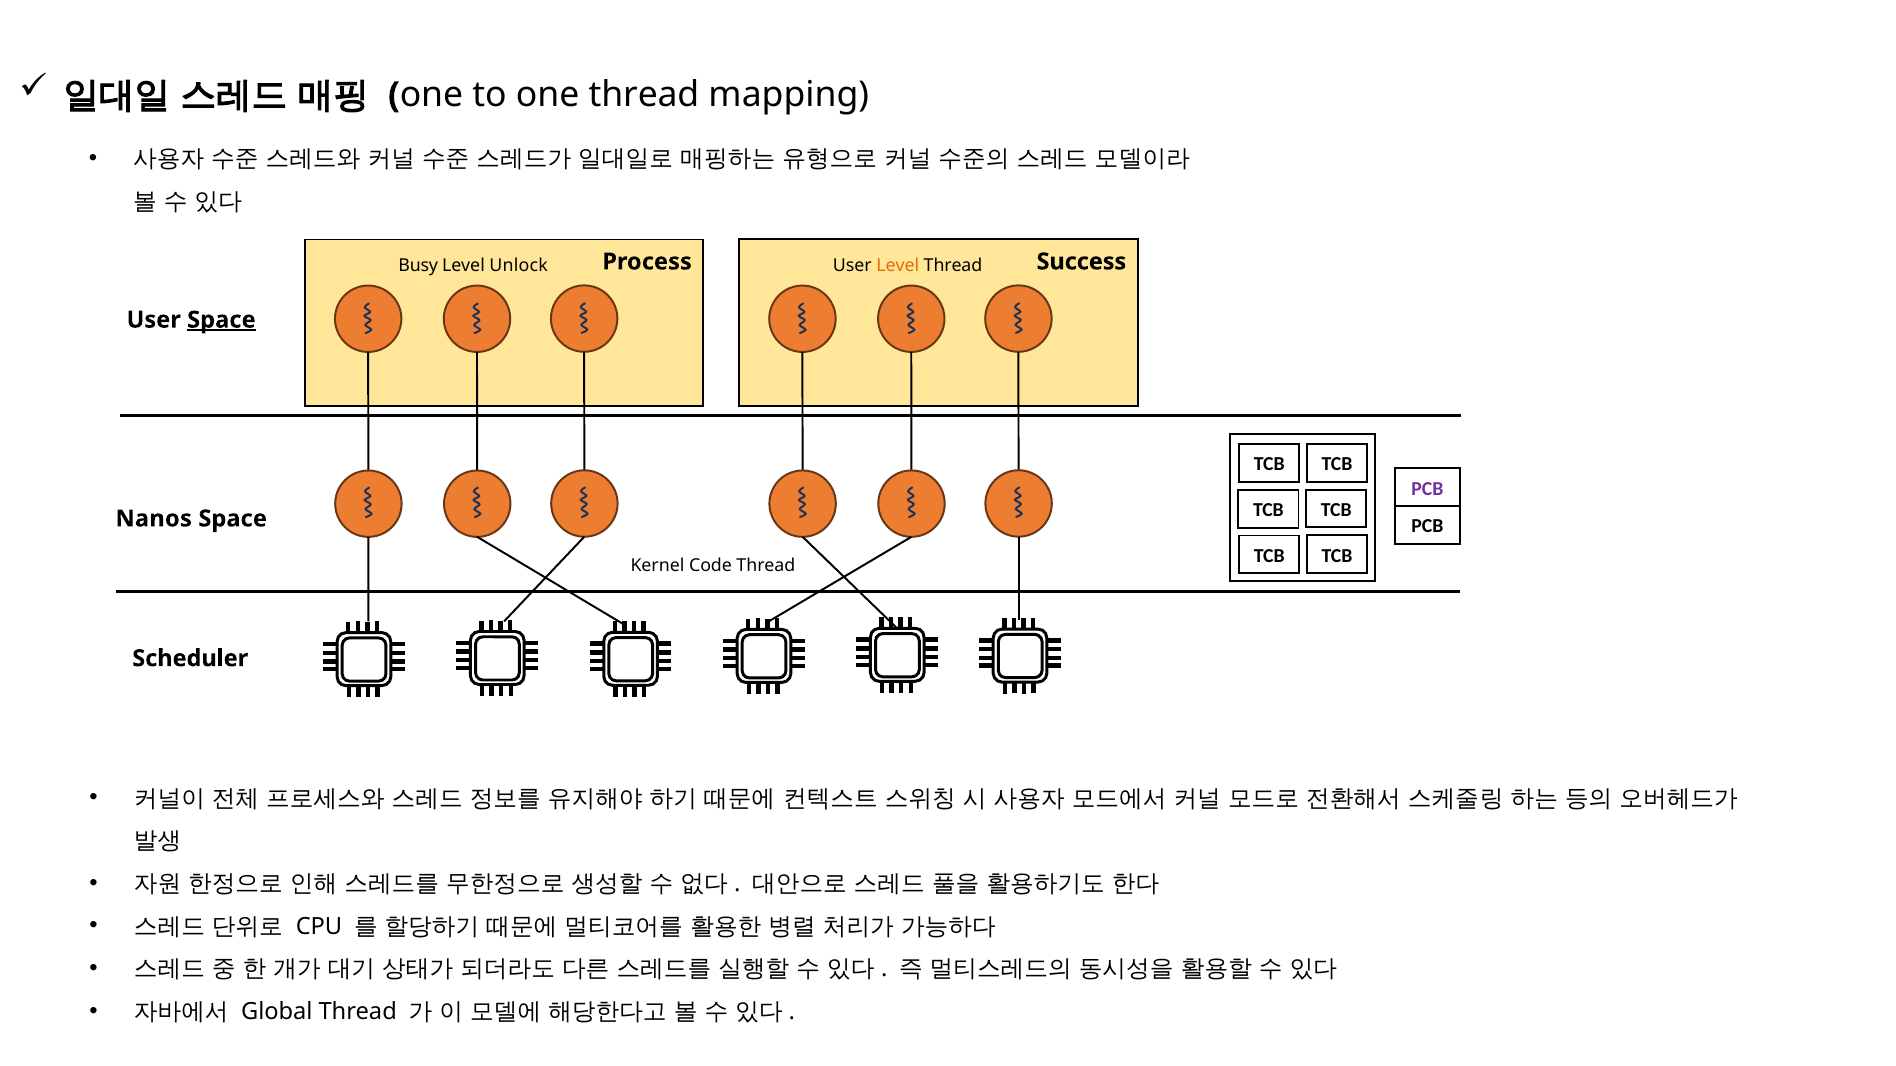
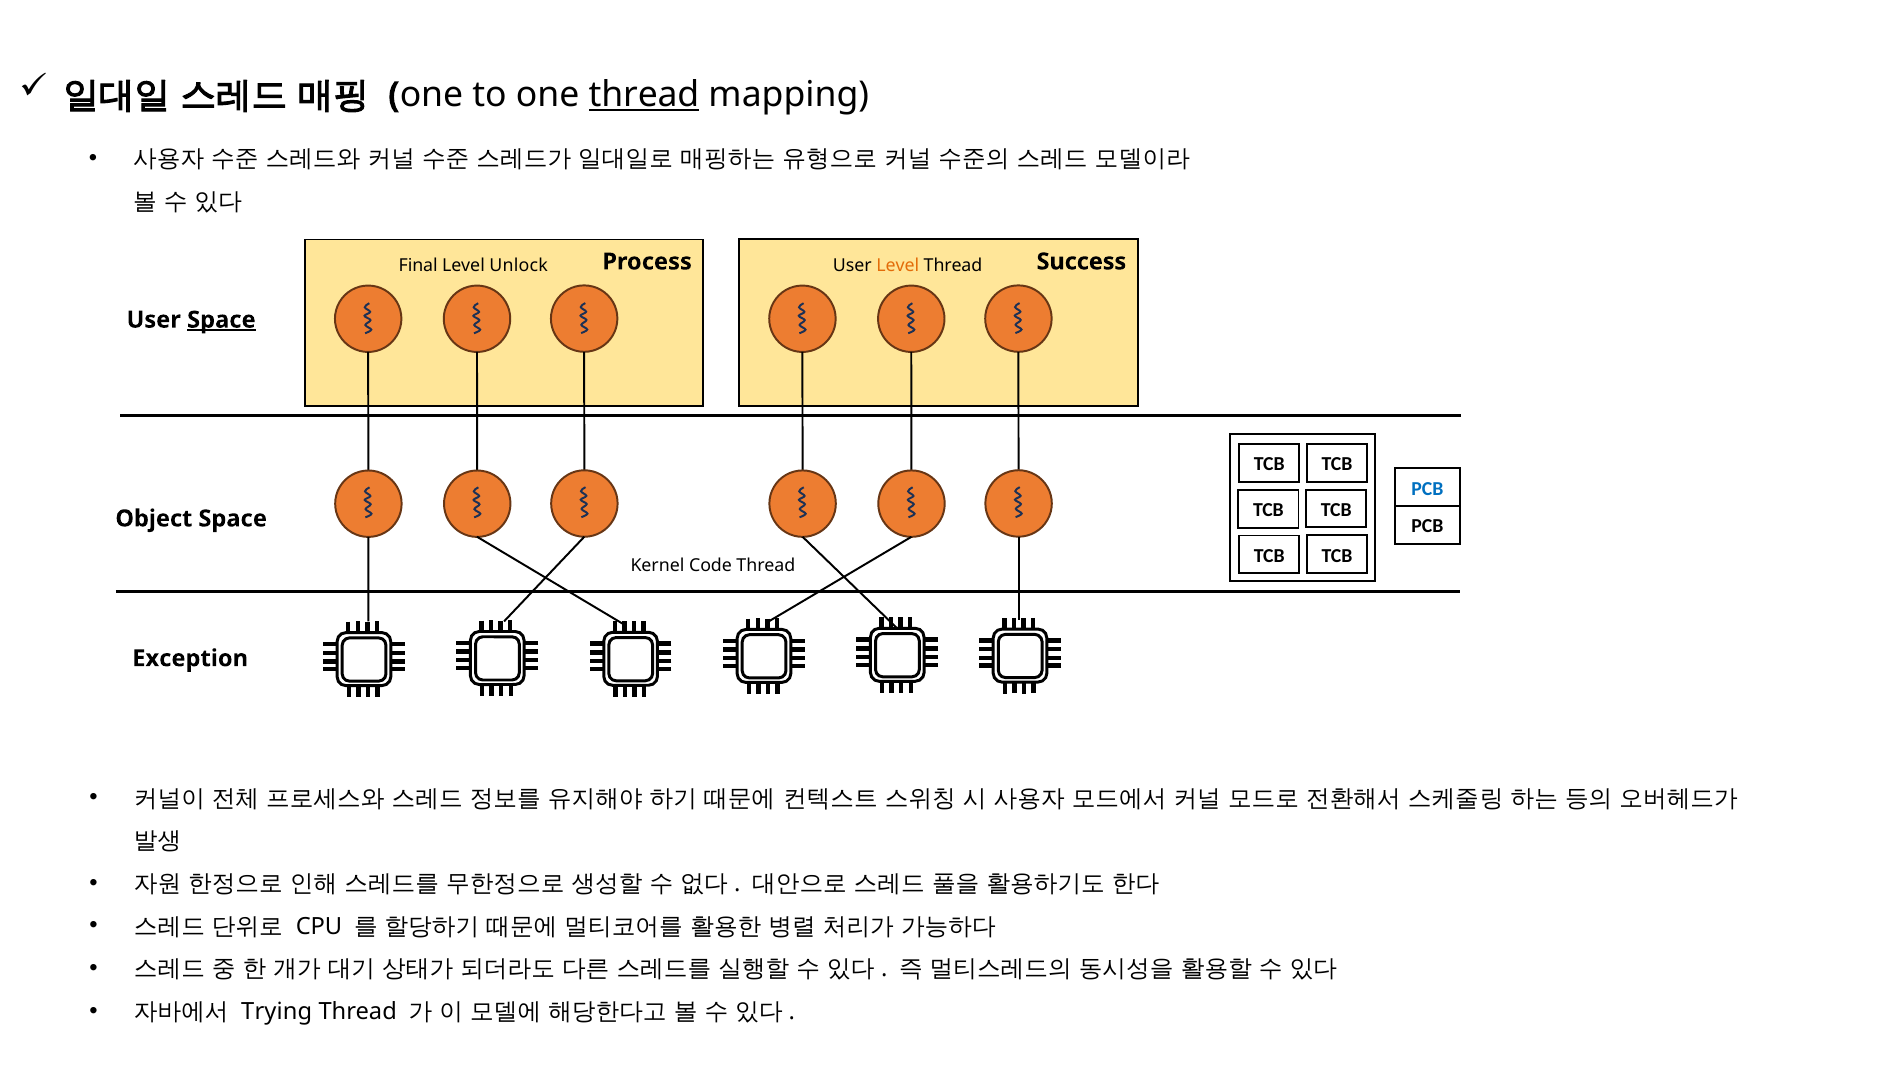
thread at (644, 95) underline: none -> present
Busy: Busy -> Final
PCB at (1427, 489) colour: purple -> blue
Nanos: Nanos -> Object
Scheduler: Scheduler -> Exception
Global: Global -> Trying
